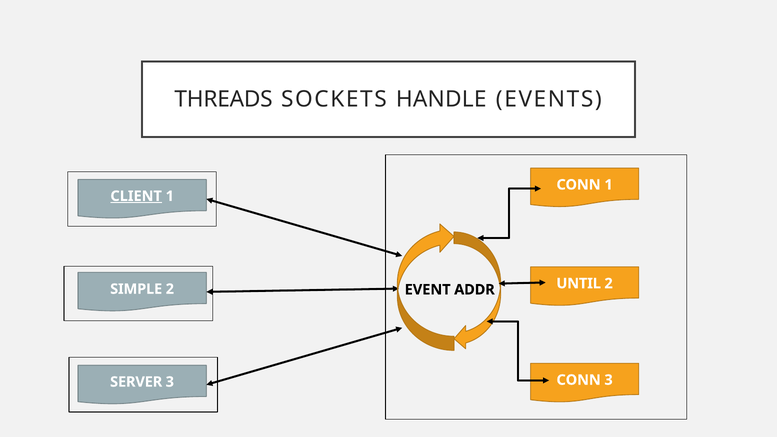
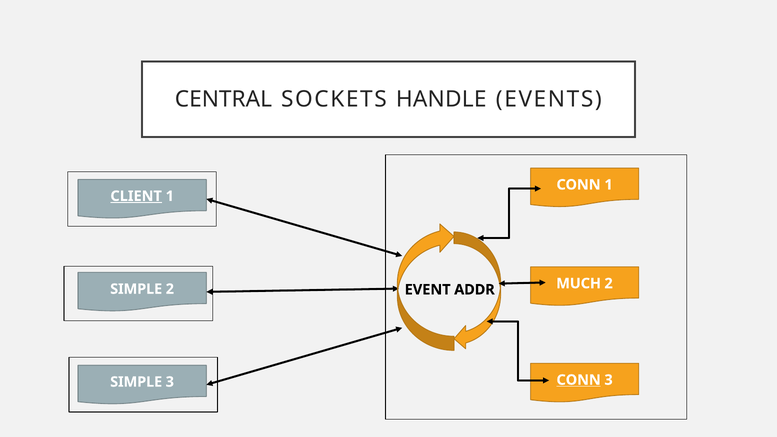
THREADS: THREADS -> CENTRAL
UNTIL: UNTIL -> MUCH
CONN at (579, 380) underline: none -> present
SERVER at (136, 382): SERVER -> SIMPLE
